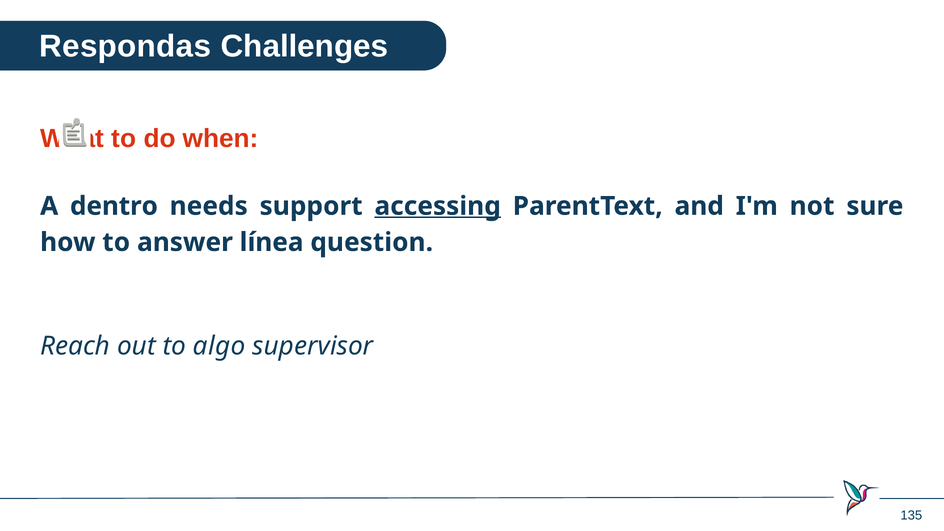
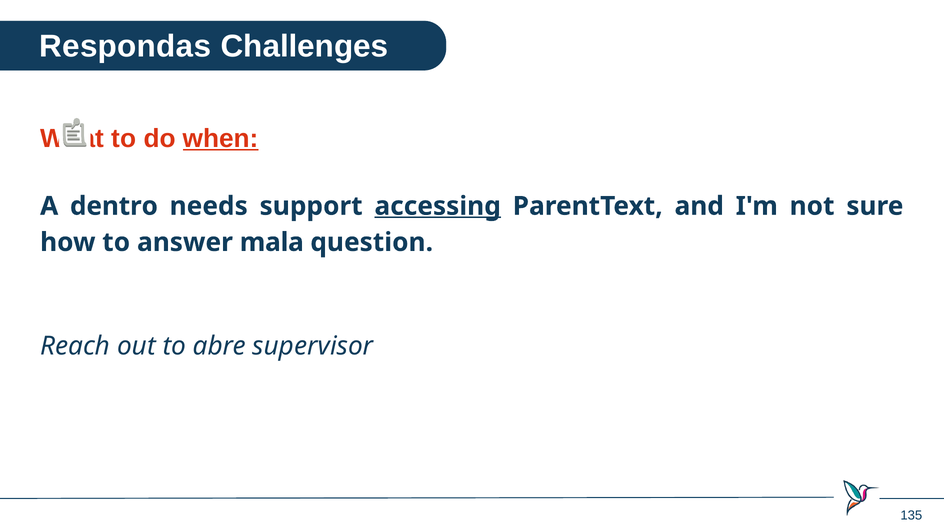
when underline: none -> present
línea: línea -> mala
algo: algo -> abre
